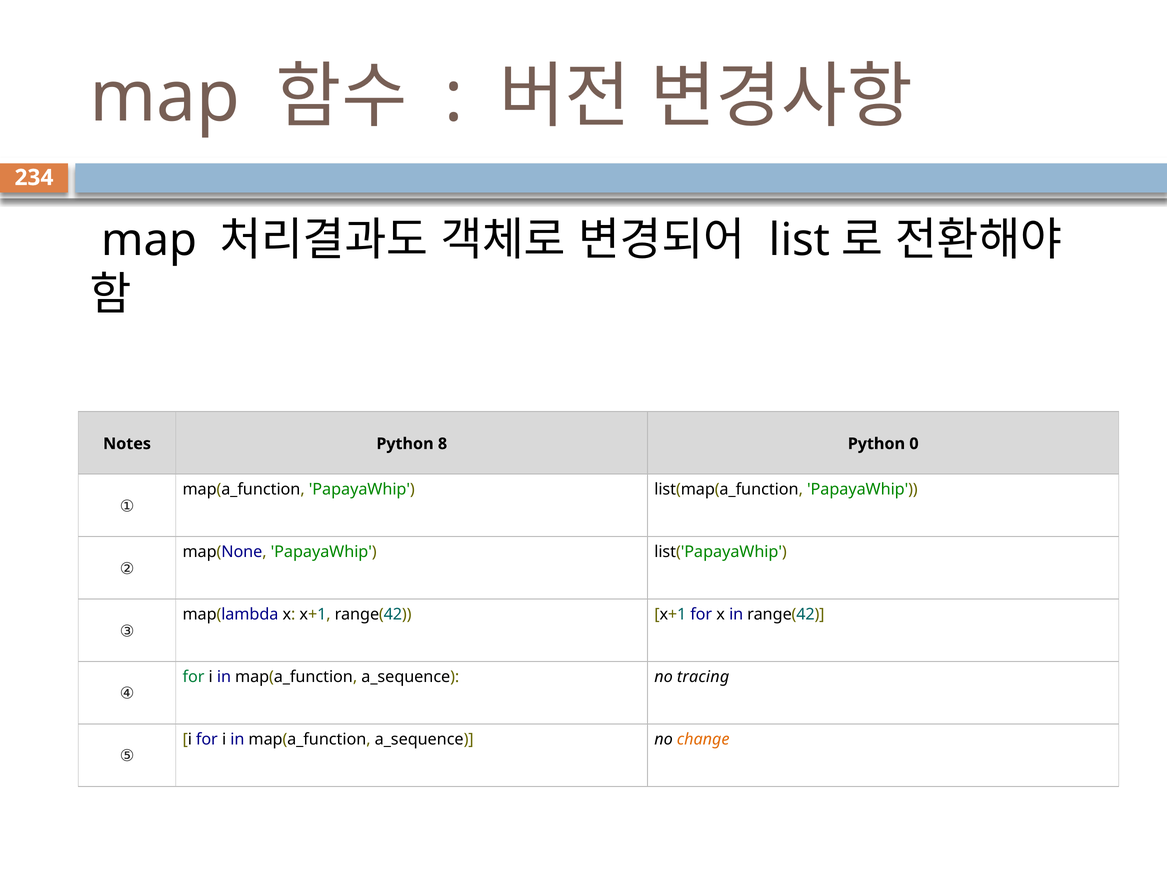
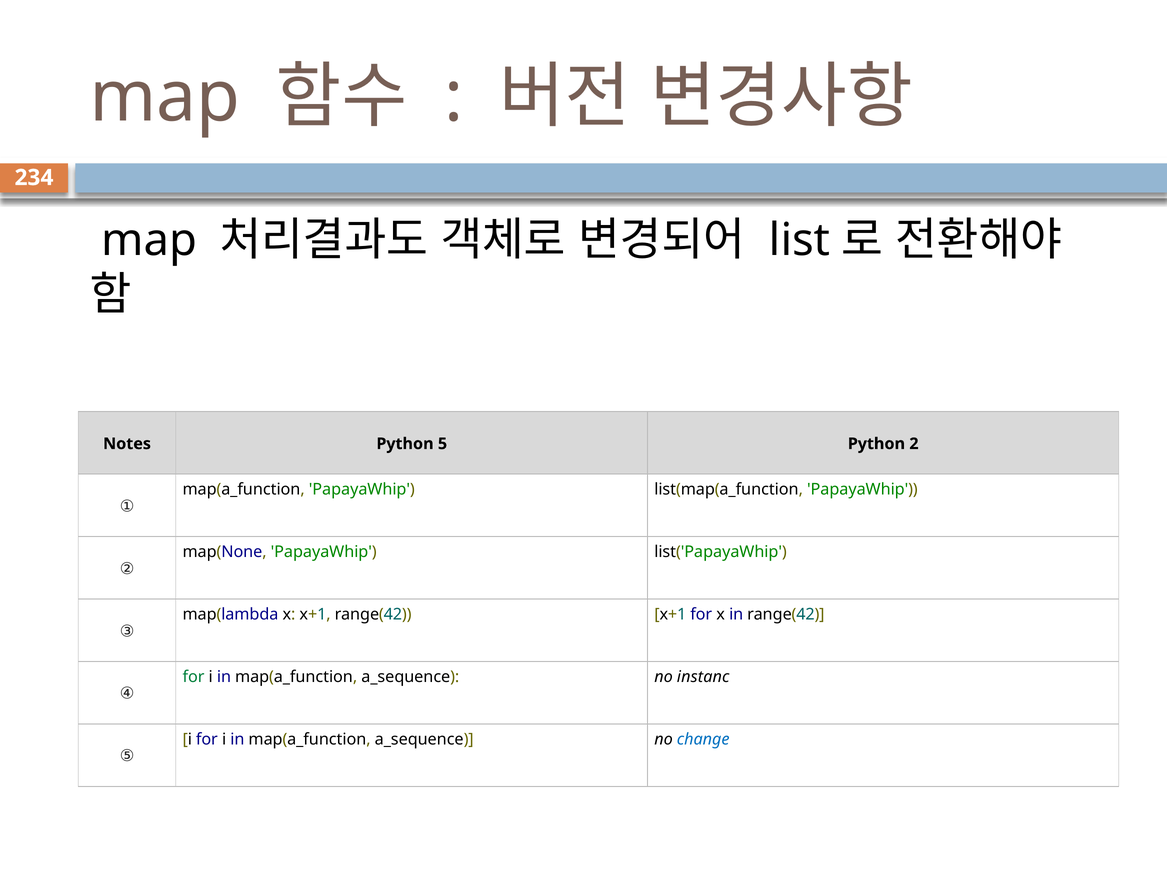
8: 8 -> 5
0: 0 -> 2
tracing: tracing -> instanc
change colour: orange -> blue
